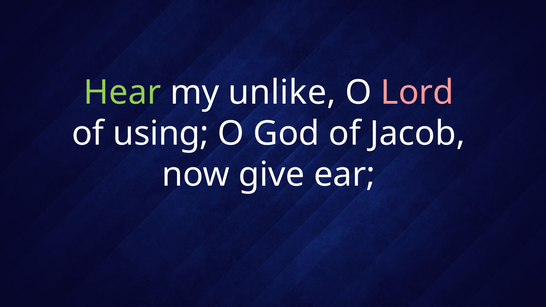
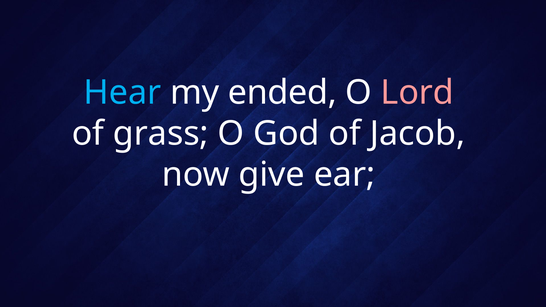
Hear colour: light green -> light blue
unlike: unlike -> ended
using: using -> grass
